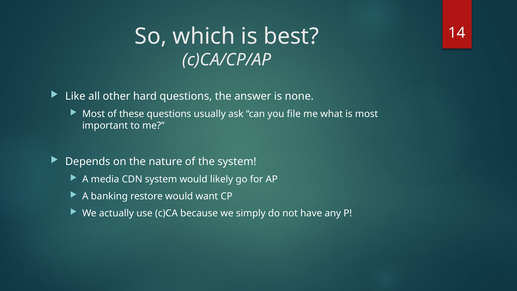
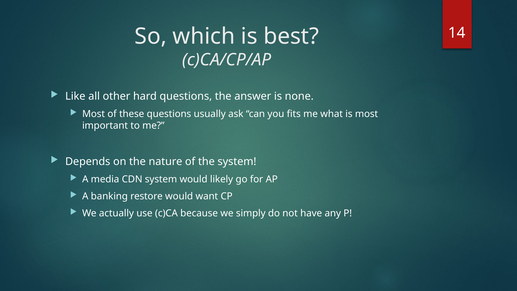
file: file -> fits
